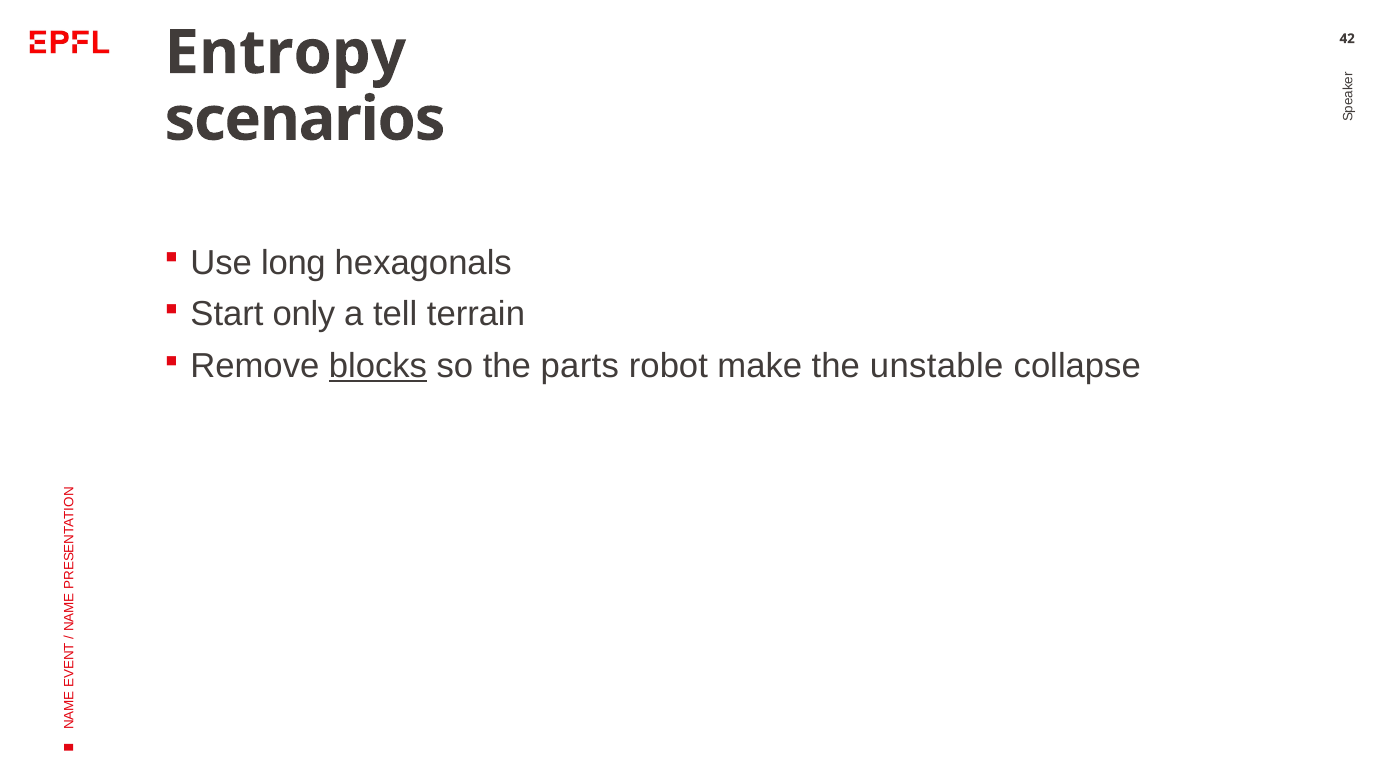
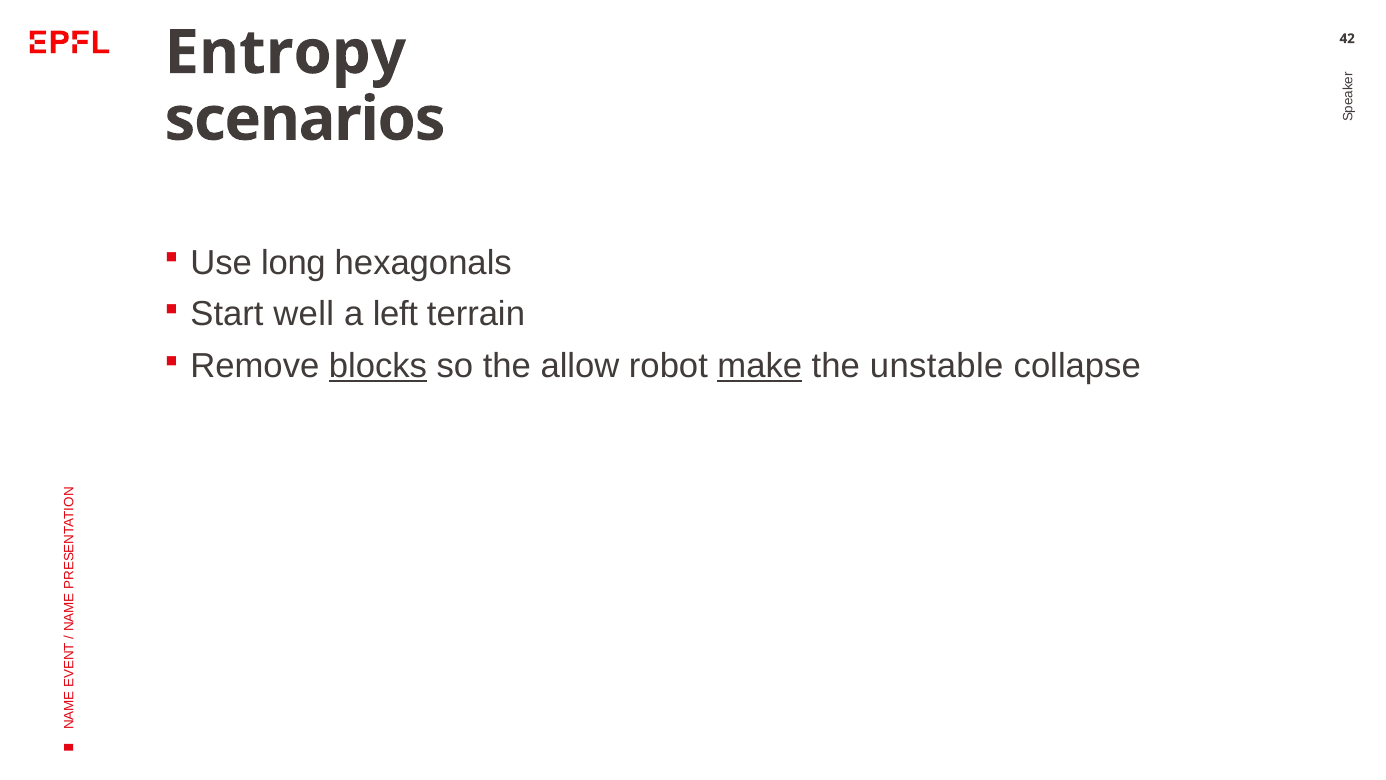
only: only -> well
tell: tell -> left
parts: parts -> allow
make underline: none -> present
